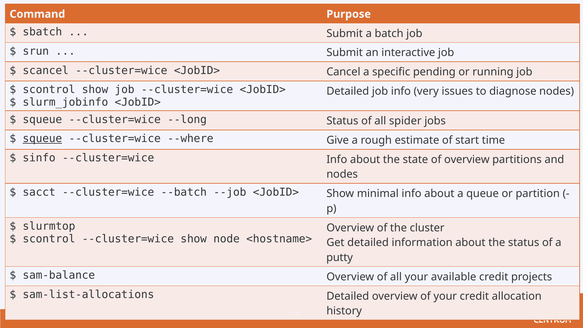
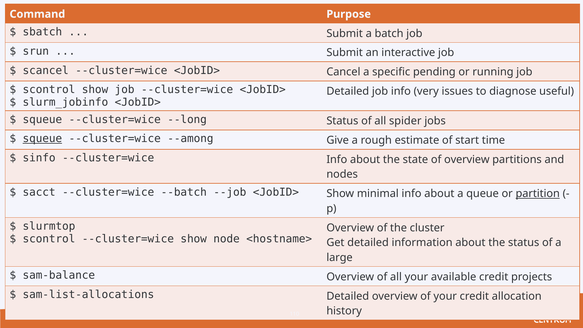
diagnose nodes: nodes -> useful
--where: --where -> --among
partition underline: none -> present
putty: putty -> large
